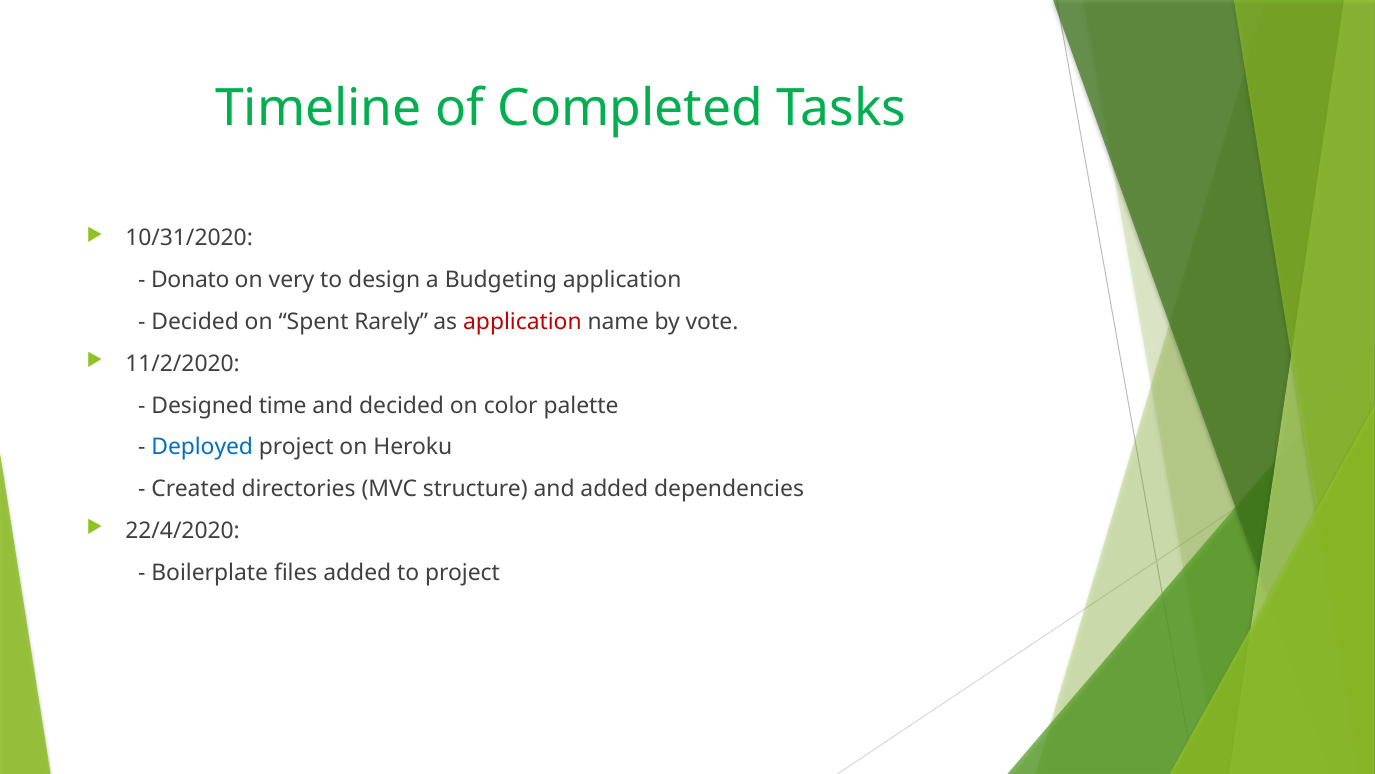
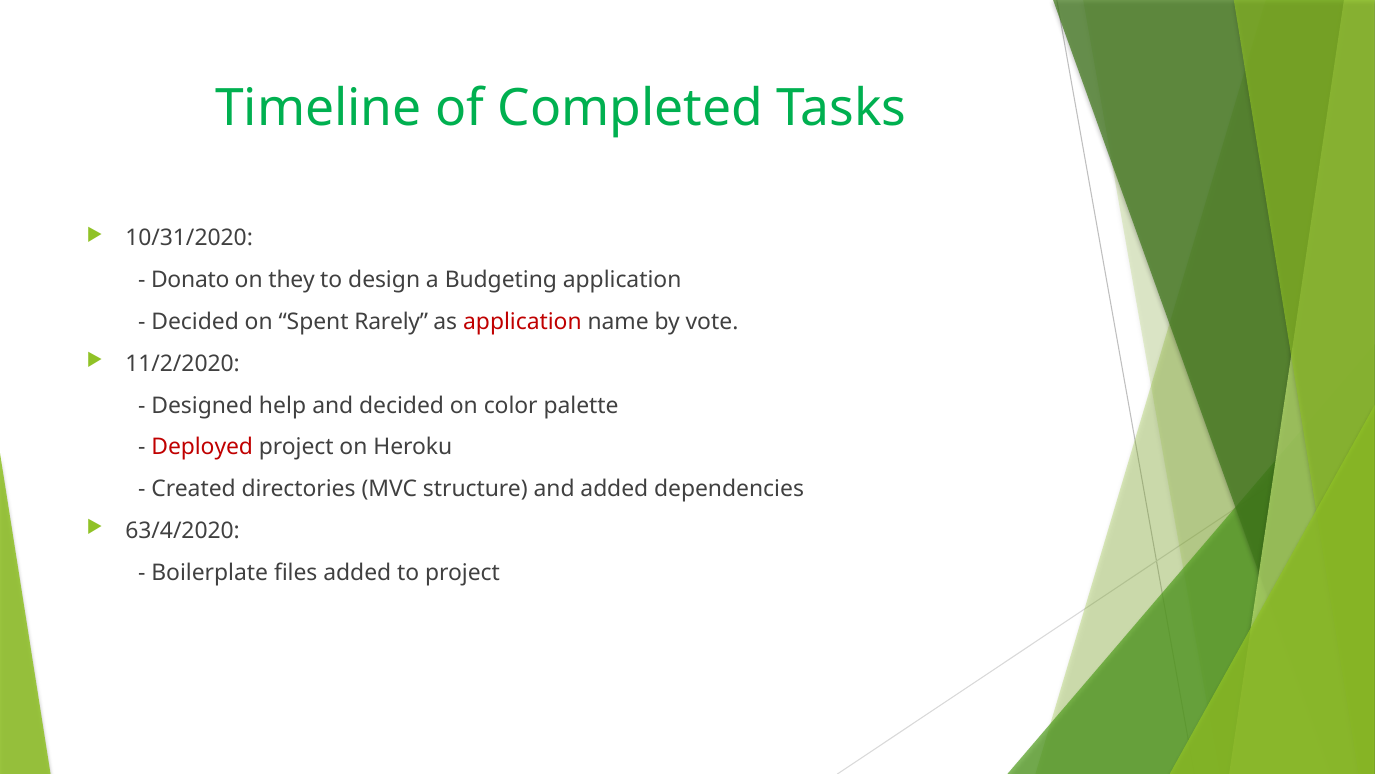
very: very -> they
time: time -> help
Deployed colour: blue -> red
22/4/2020: 22/4/2020 -> 63/4/2020
